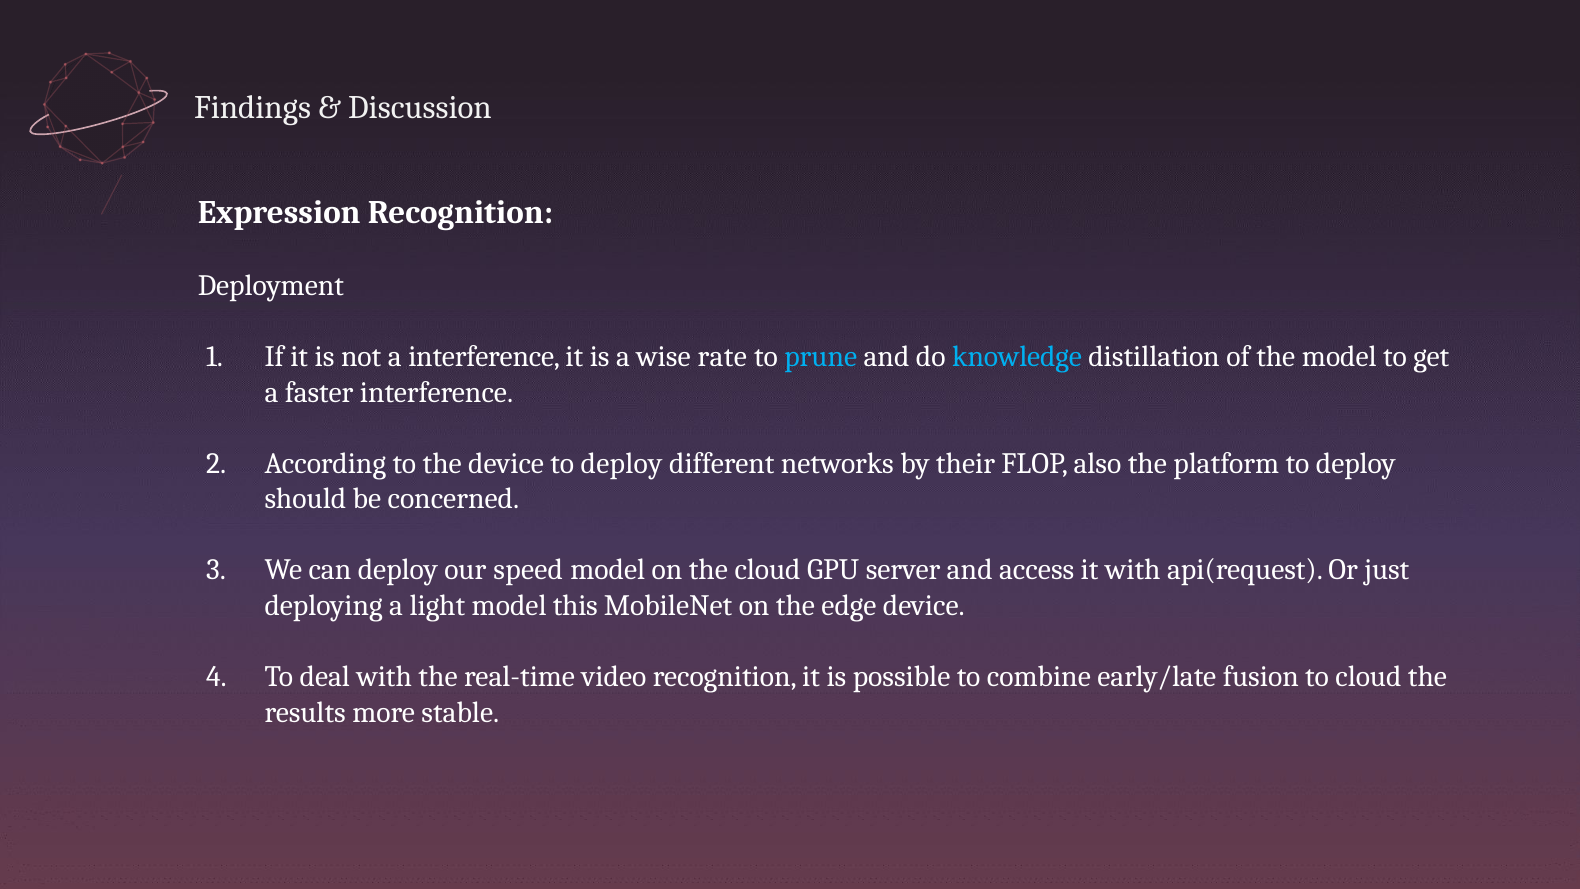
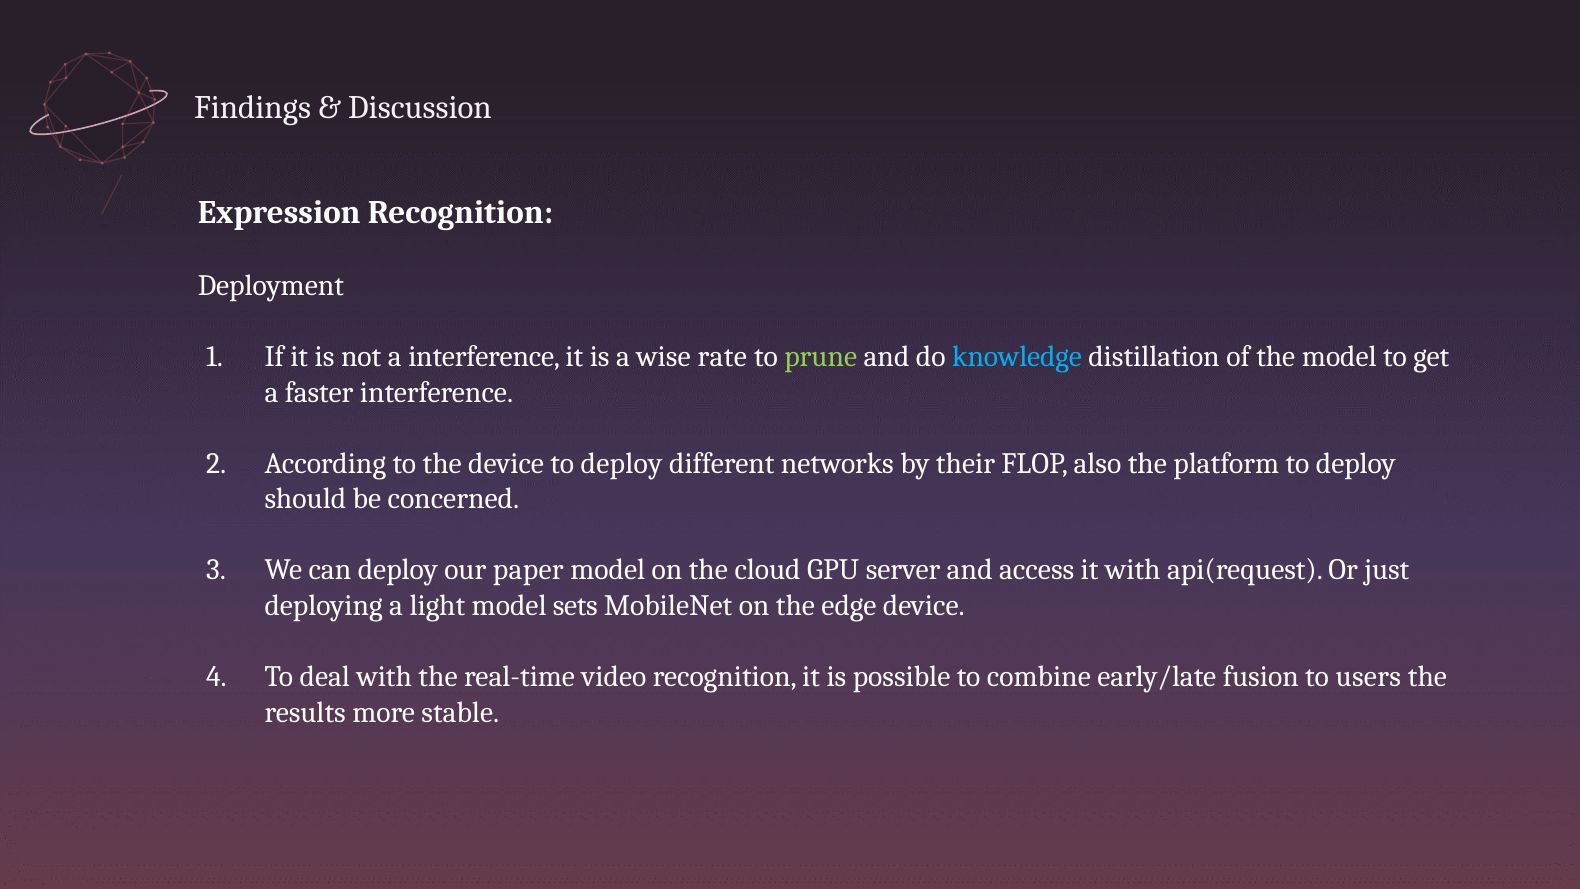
prune colour: light blue -> light green
speed: speed -> paper
this: this -> sets
to cloud: cloud -> users
